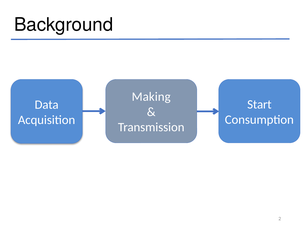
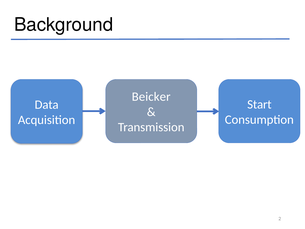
Making: Making -> Beicker
